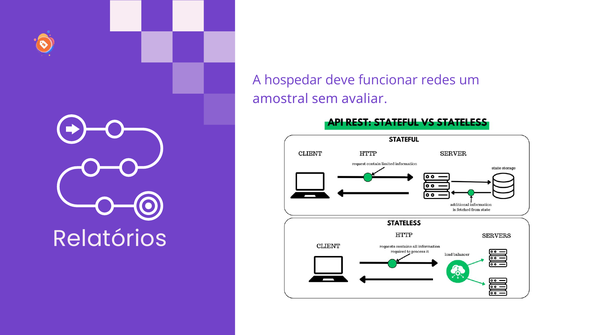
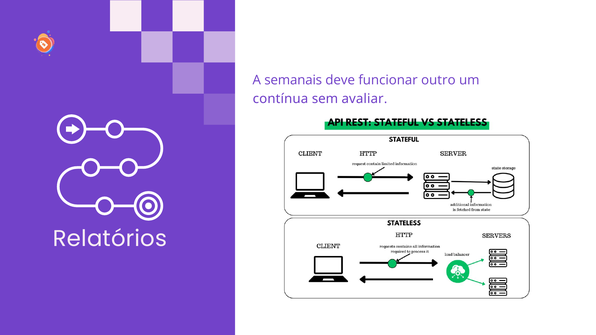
hospedar: hospedar -> semanais
redes: redes -> outro
amostral: amostral -> contínua
